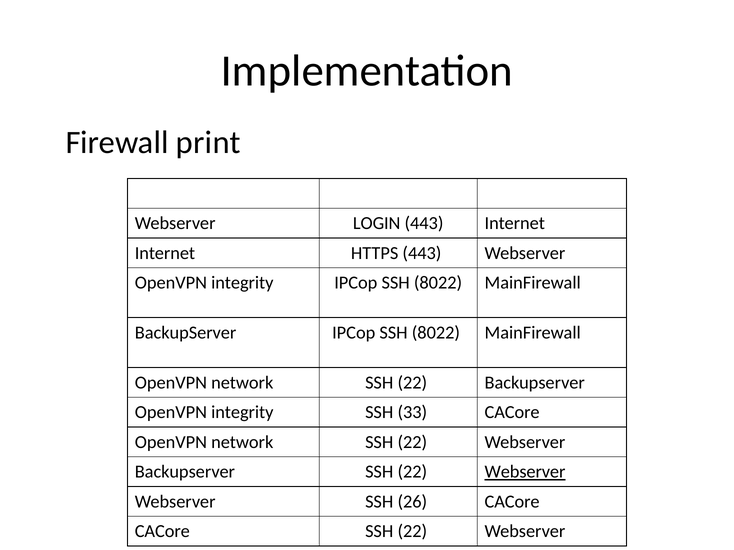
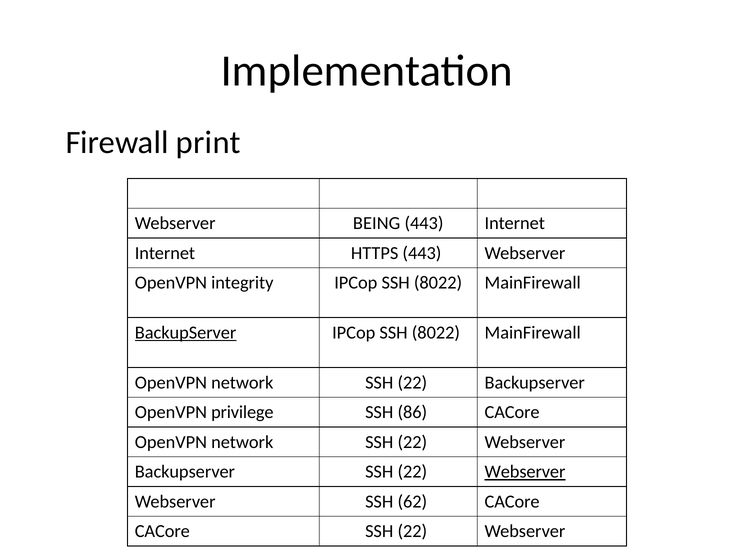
LOGIN: LOGIN -> BEING
BackupServer at (186, 333) underline: none -> present
integrity at (242, 413): integrity -> privilege
33: 33 -> 86
26: 26 -> 62
